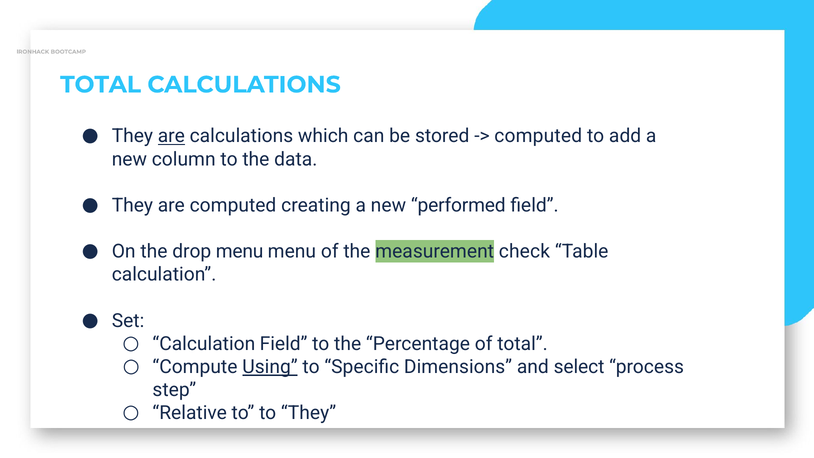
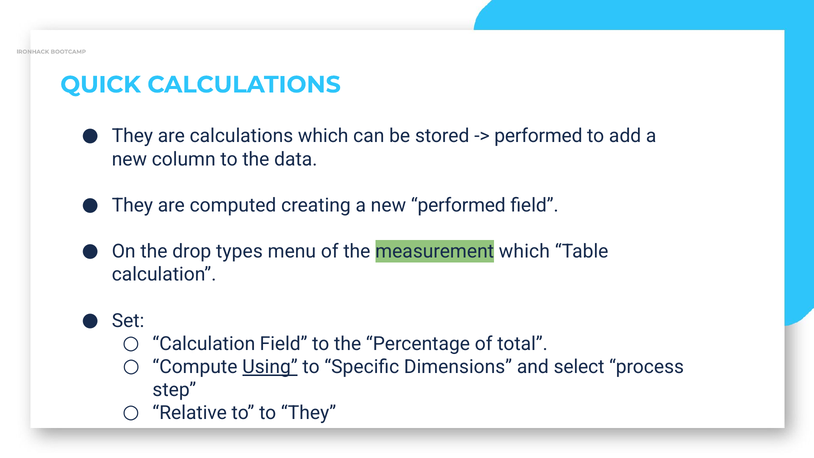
TOTAL at (101, 85): TOTAL -> QUICK
are at (171, 136) underline: present -> none
computed at (538, 136): computed -> performed
drop menu: menu -> types
measurement check: check -> which
